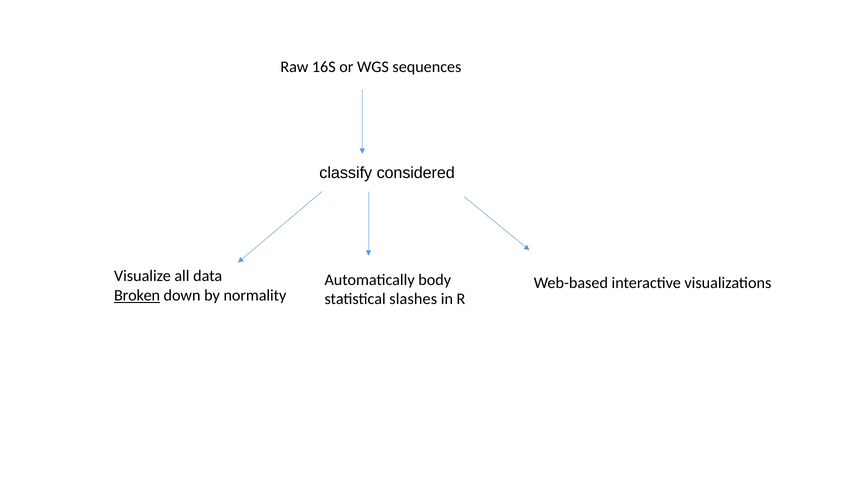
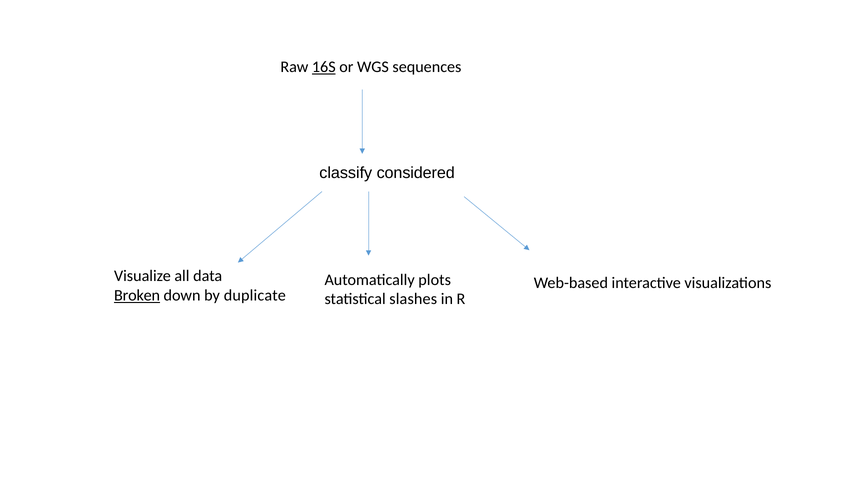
16S underline: none -> present
body: body -> plots
normality: normality -> duplicate
